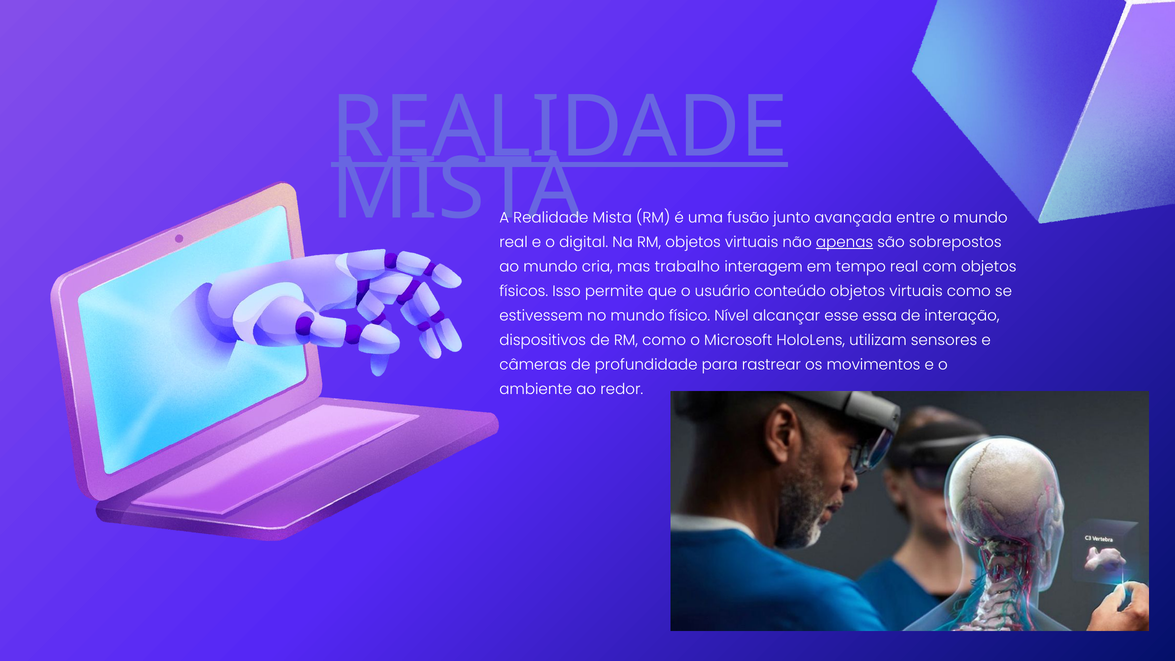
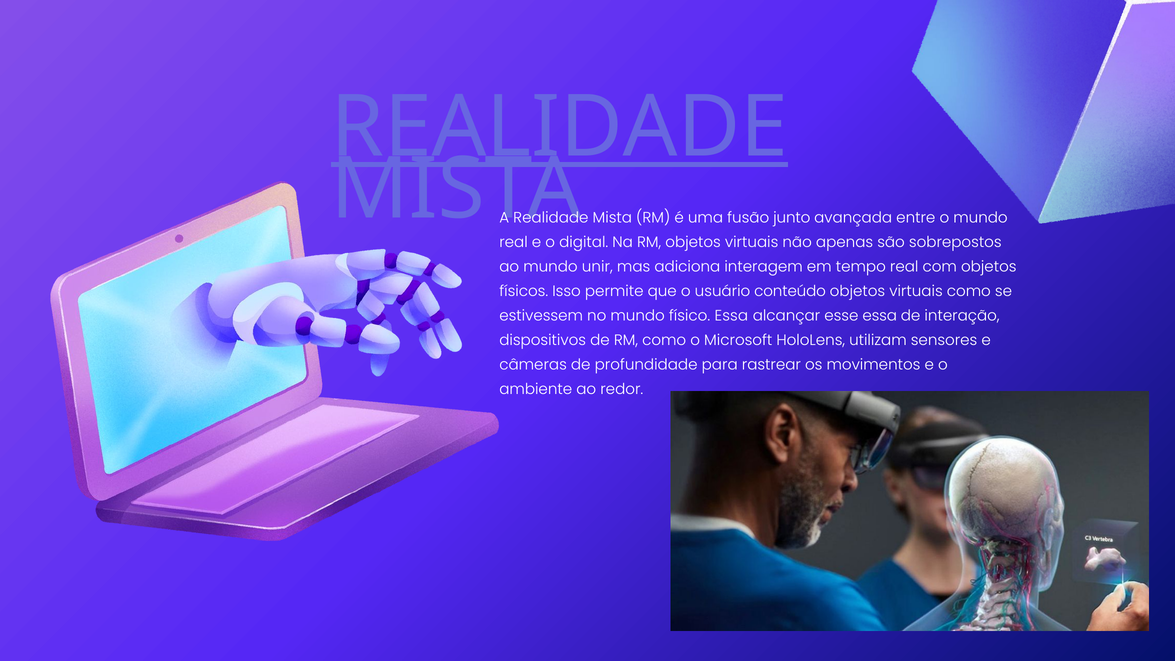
apenas underline: present -> none
cria: cria -> unir
trabalho: trabalho -> adiciona
físico Nível: Nível -> Essa
